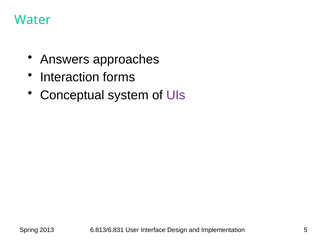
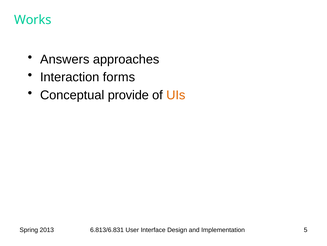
Water: Water -> Works
system: system -> provide
UIs colour: purple -> orange
